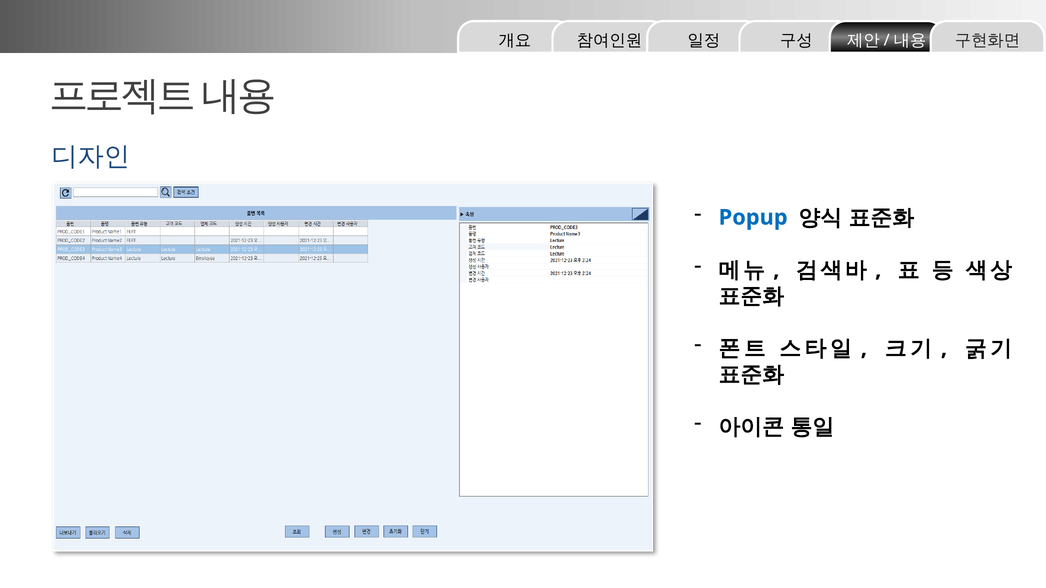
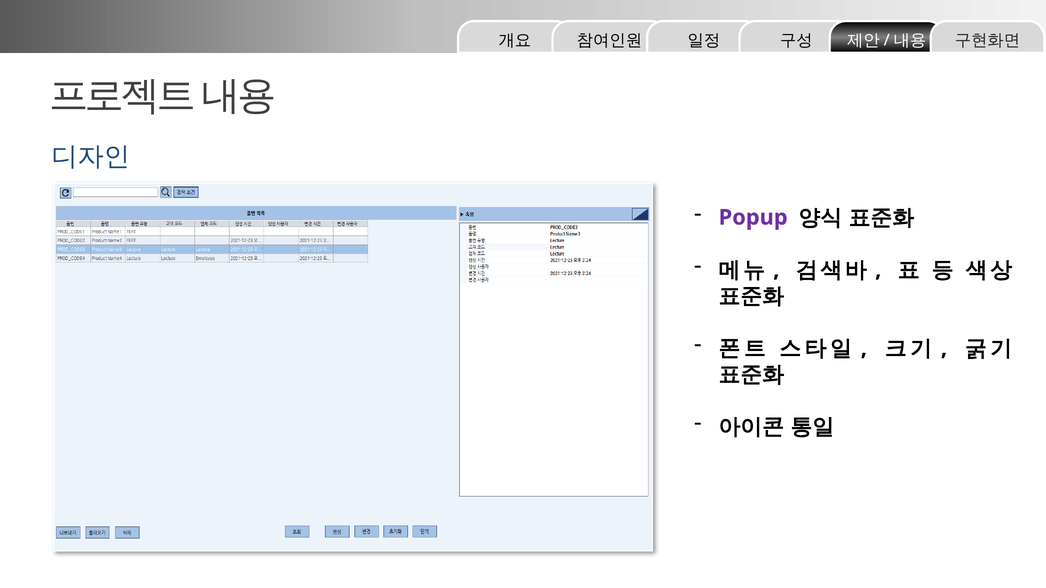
Popup colour: blue -> purple
